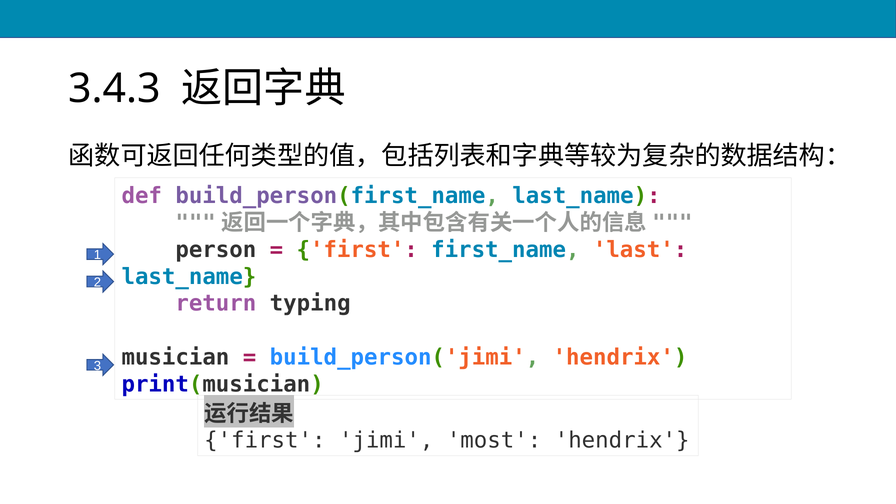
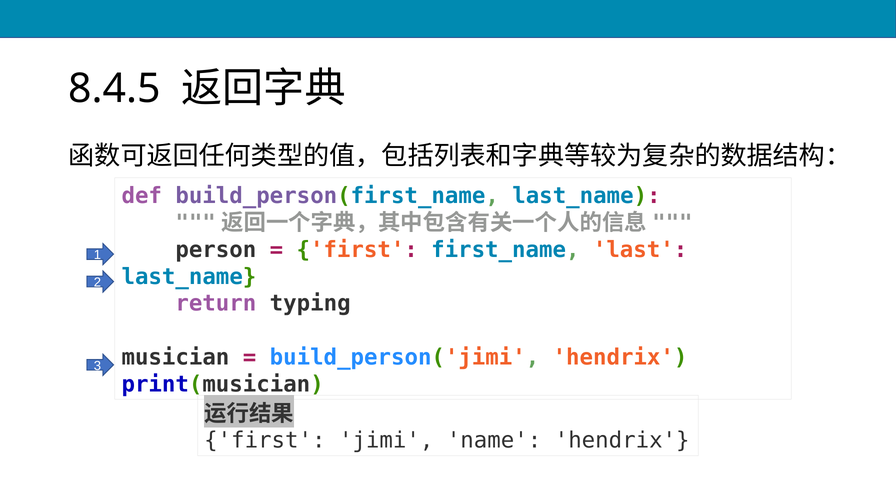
3.4.3: 3.4.3 -> 8.4.5
most: most -> name
